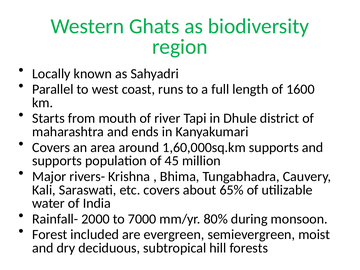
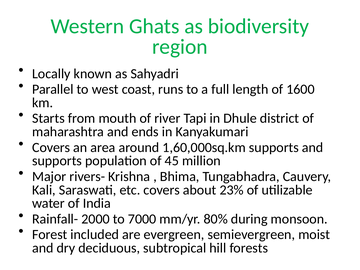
65%: 65% -> 23%
